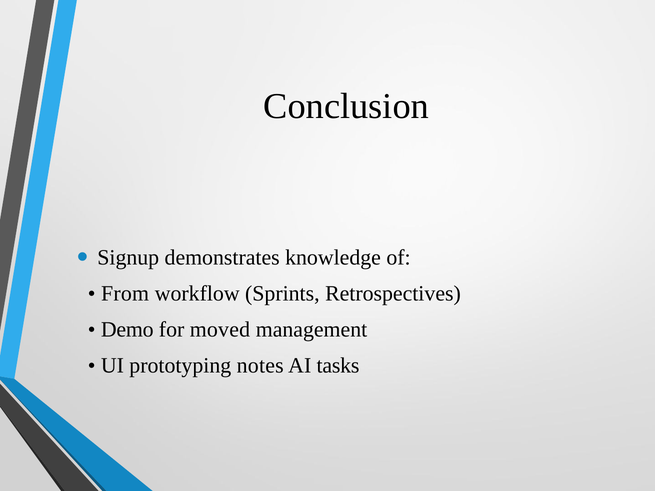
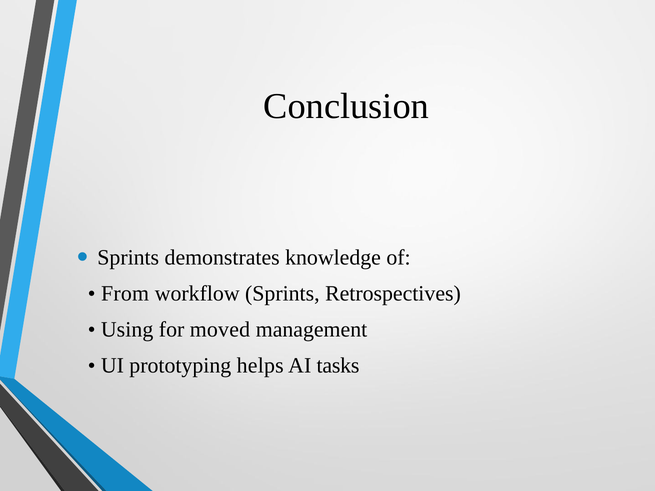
Signup at (128, 258): Signup -> Sprints
Demo: Demo -> Using
notes: notes -> helps
